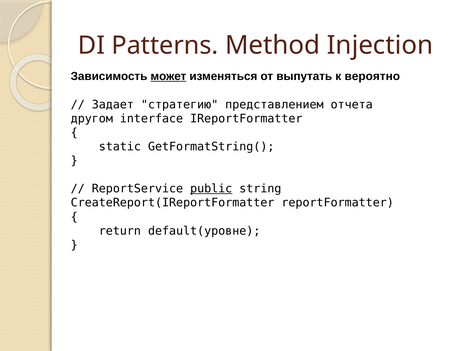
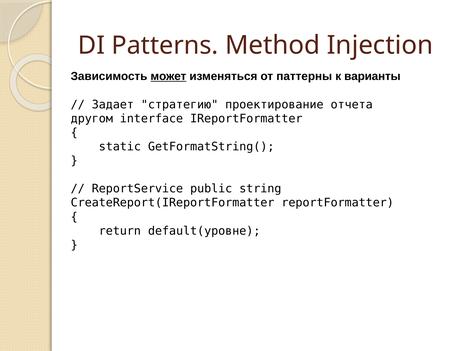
выпутать: выпутать -> паттерны
вероятно: вероятно -> варианты
представлением: представлением -> проектирование
public underline: present -> none
